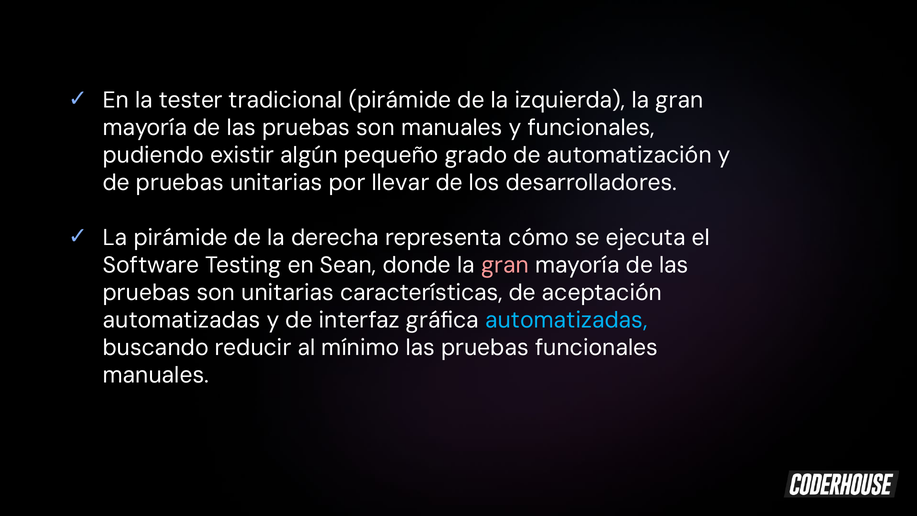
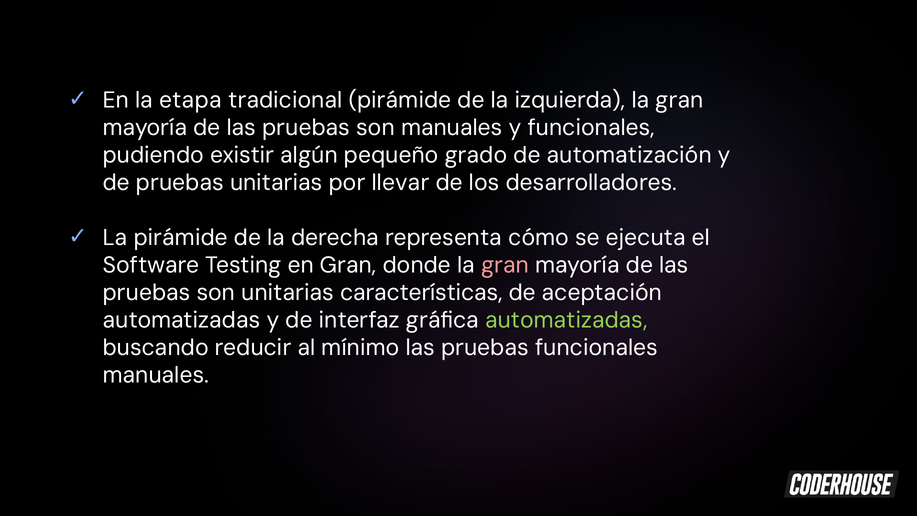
tester: tester -> etapa
en Sean: Sean -> Gran
automatizadas at (566, 320) colour: light blue -> light green
